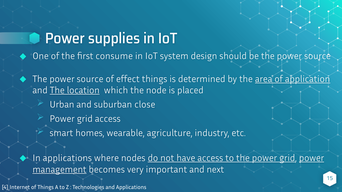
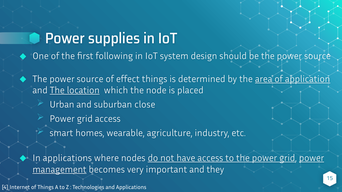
consume: consume -> following
next: next -> they
